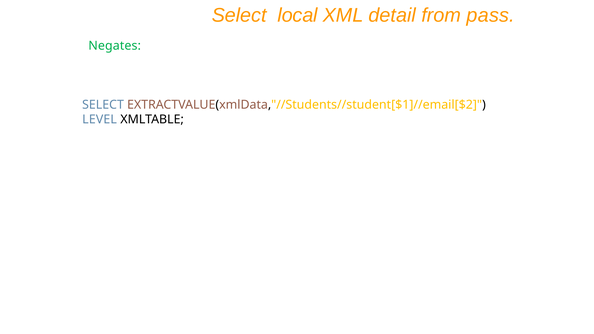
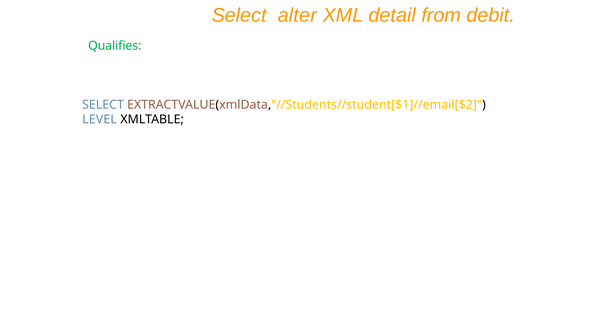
local: local -> alter
pass: pass -> debit
Negates: Negates -> Qualifies
